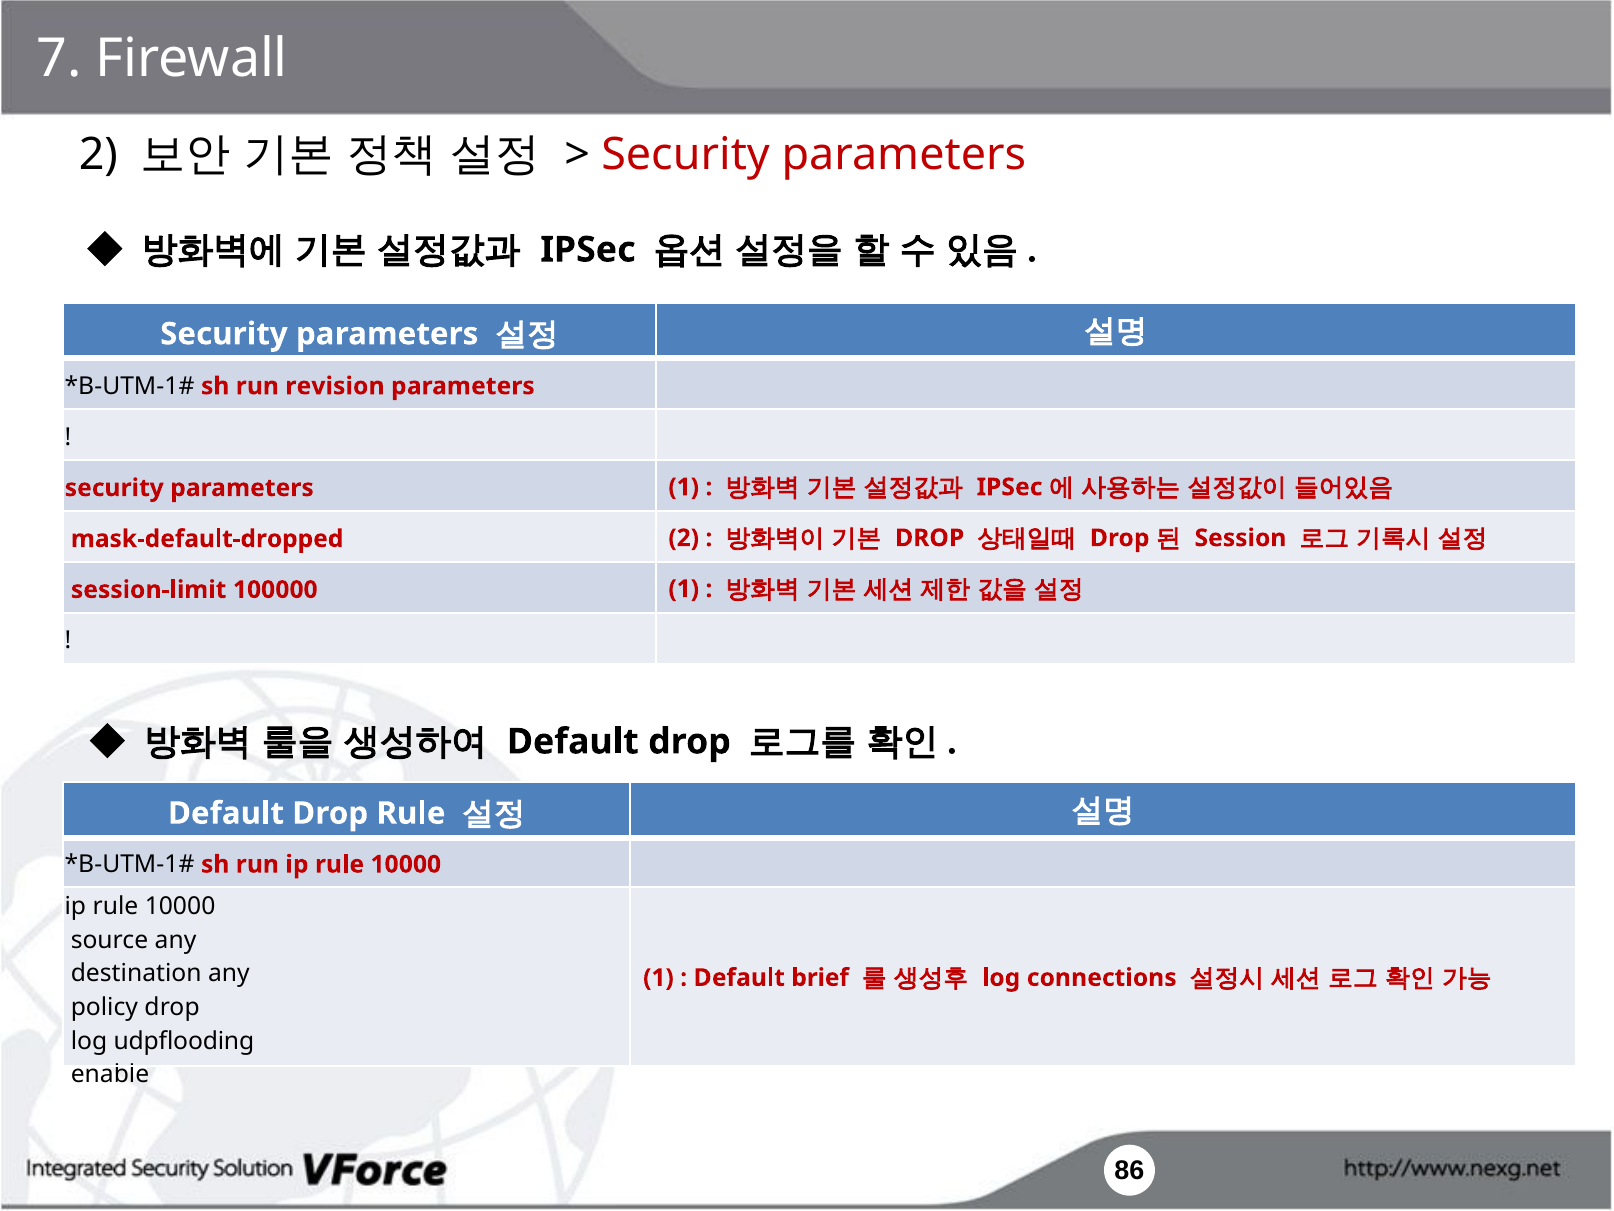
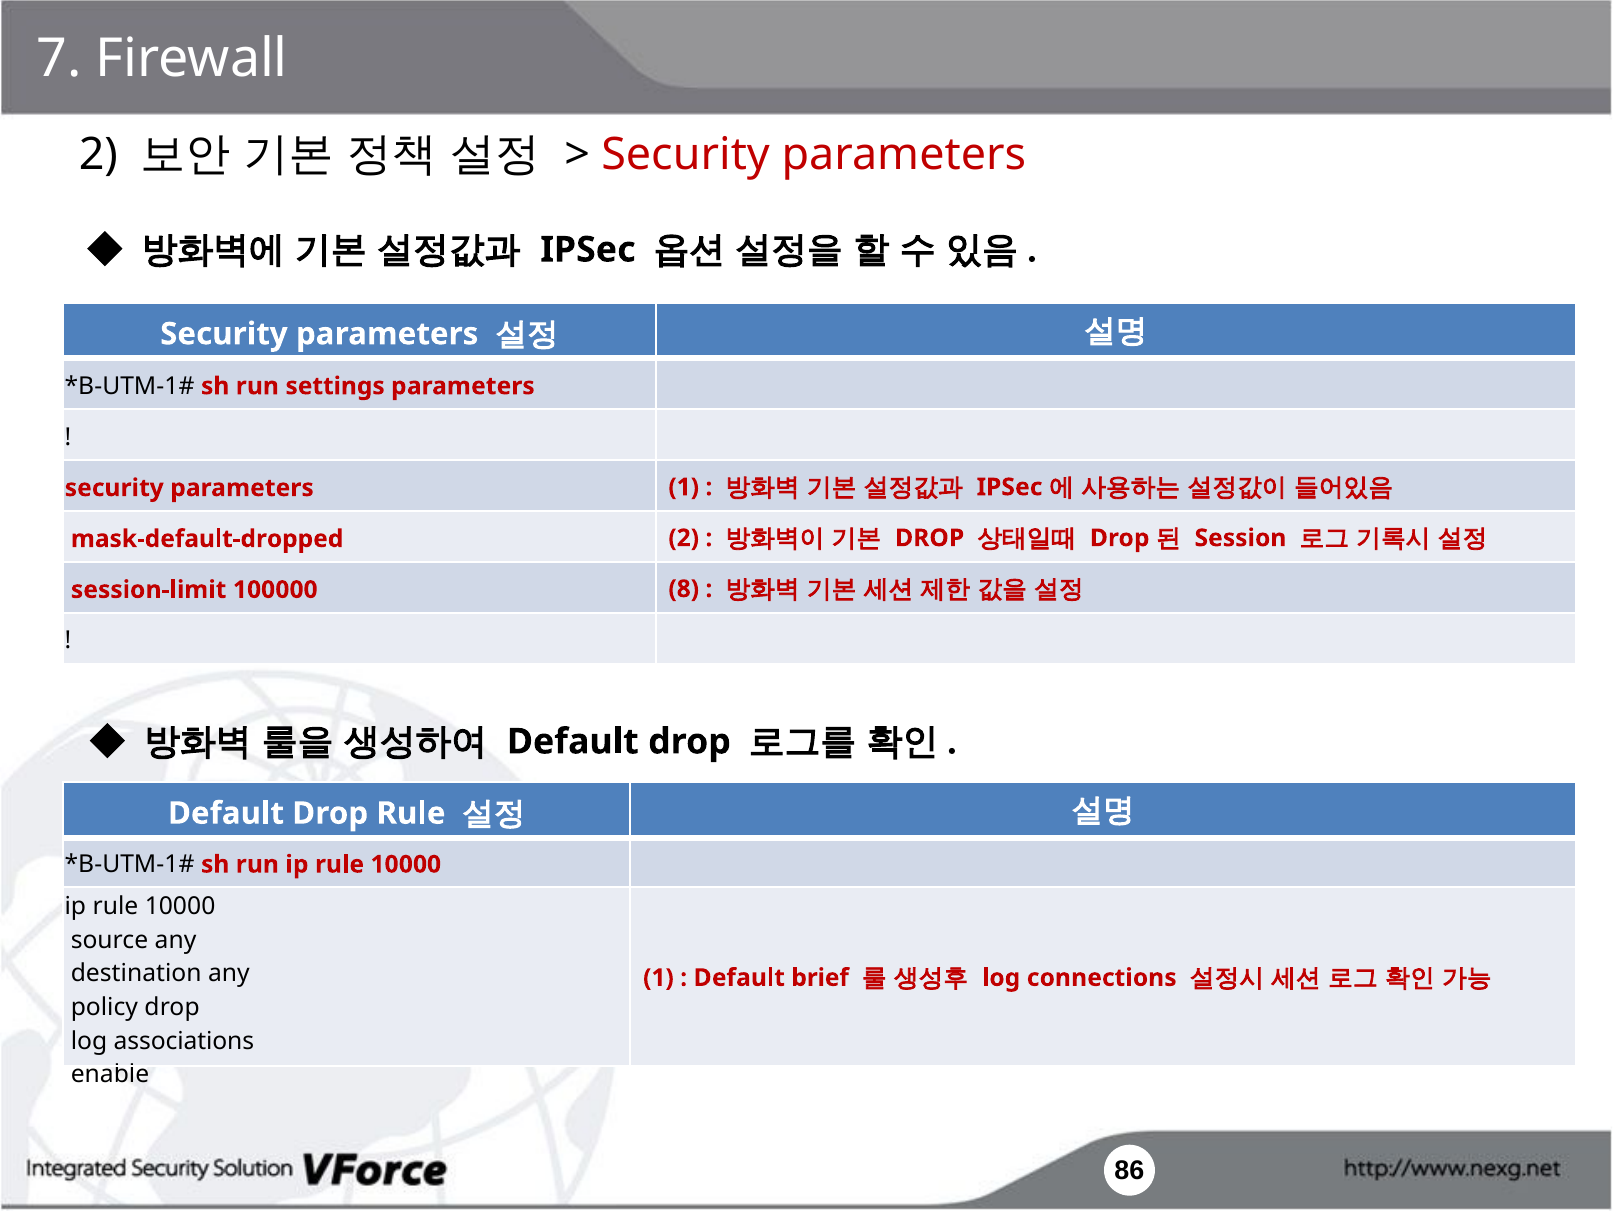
revision: revision -> settings
100000 1: 1 -> 8
udpflooding: udpflooding -> associations
